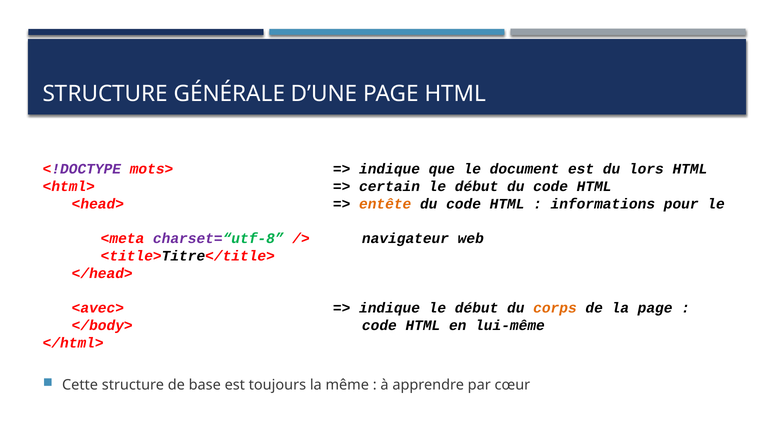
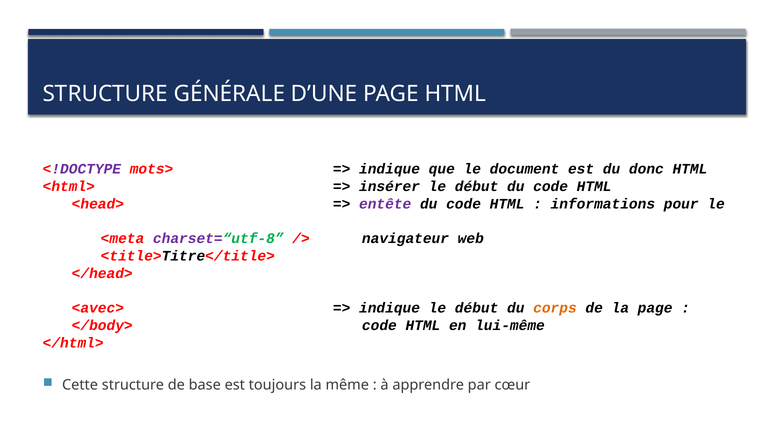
lors: lors -> donc
certain: certain -> insérer
entête colour: orange -> purple
